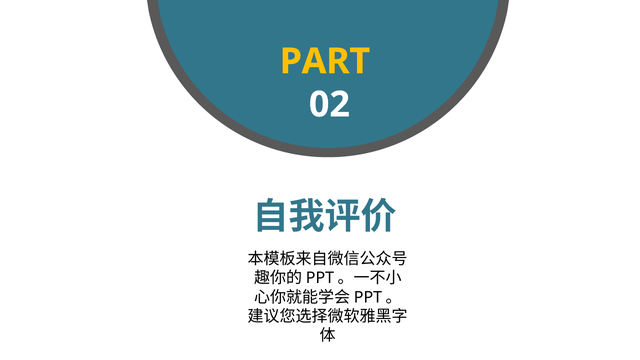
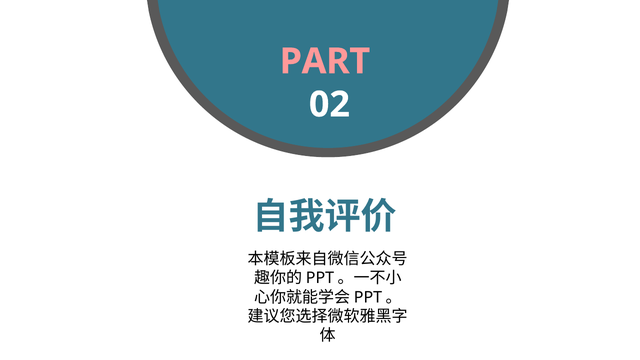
PART colour: yellow -> pink
